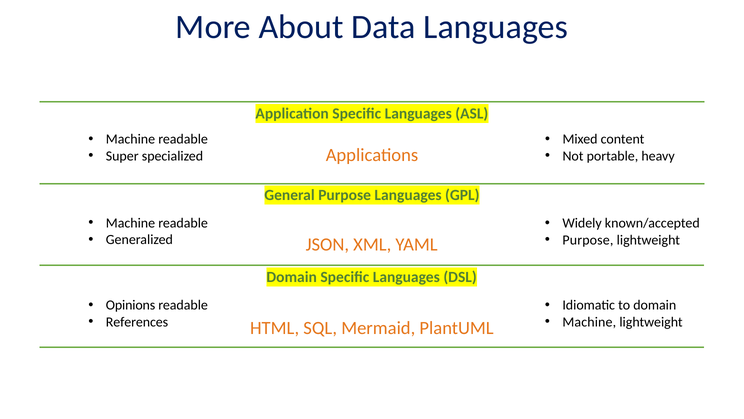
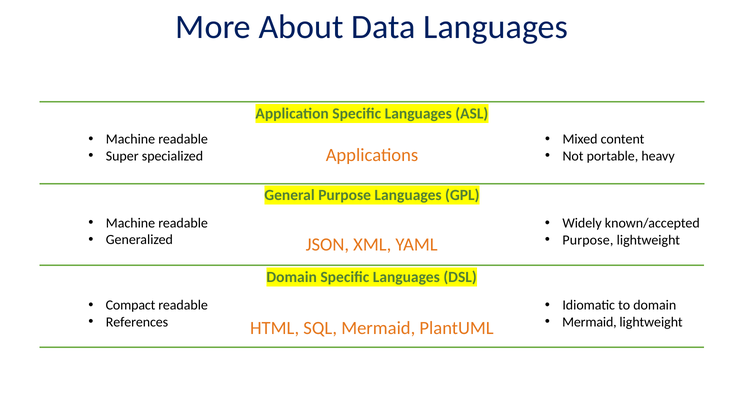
Opinions: Opinions -> Compact
Machine at (589, 322): Machine -> Mermaid
